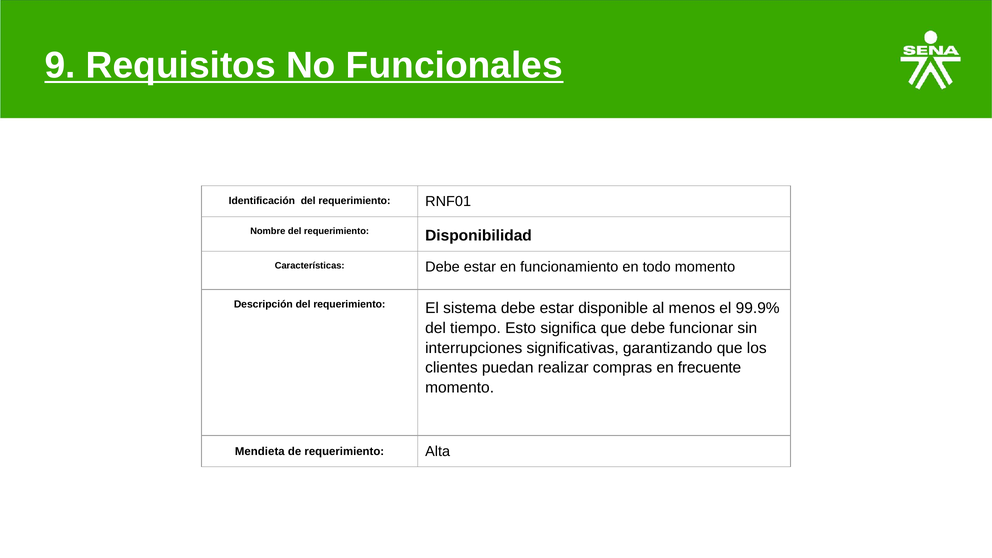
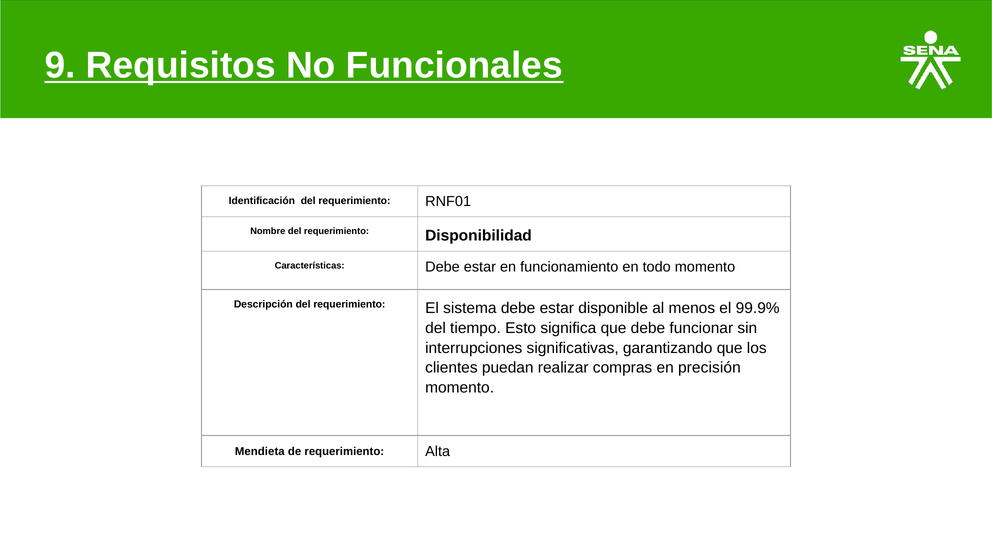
frecuente: frecuente -> precisión
